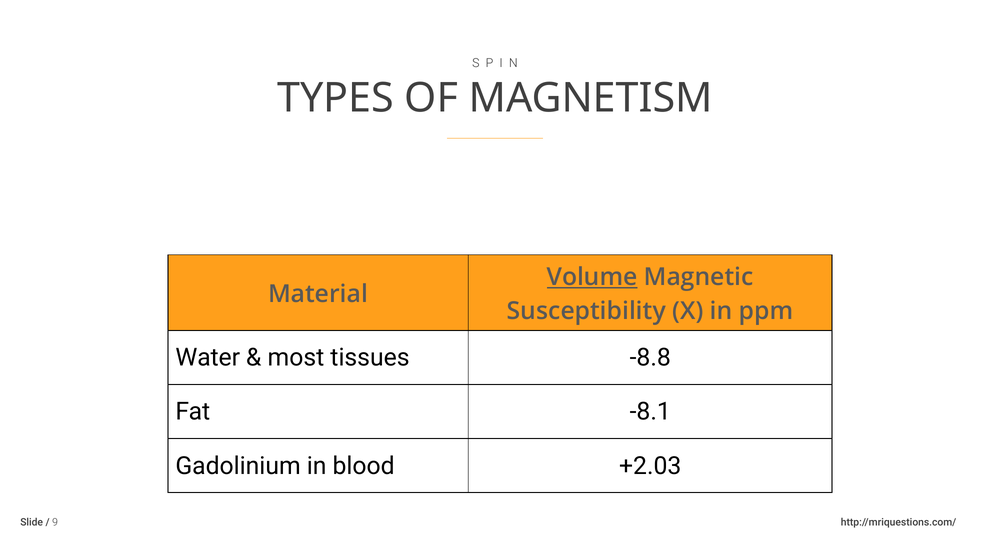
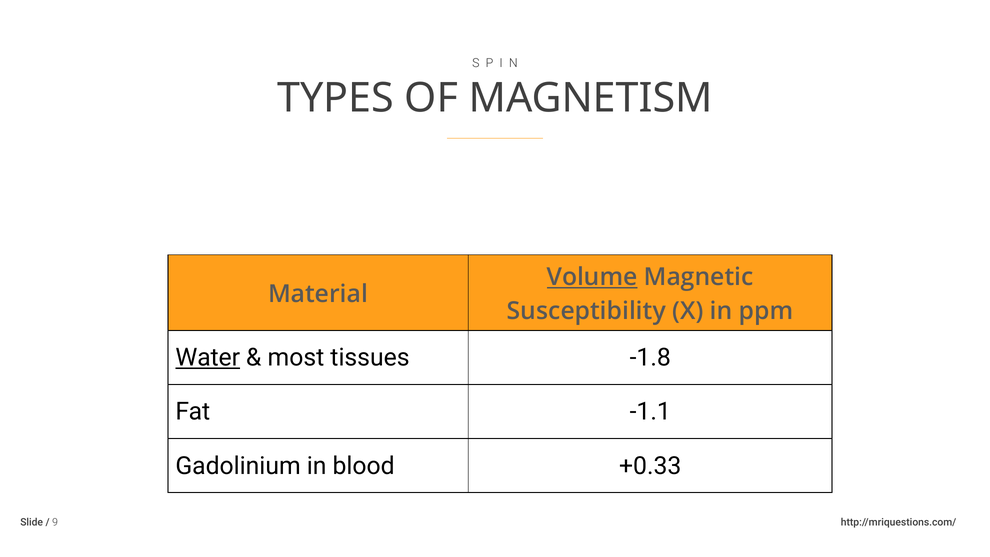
Water underline: none -> present
-8.8: -8.8 -> -1.8
-8.1: -8.1 -> -1.1
+2.03: +2.03 -> +0.33
